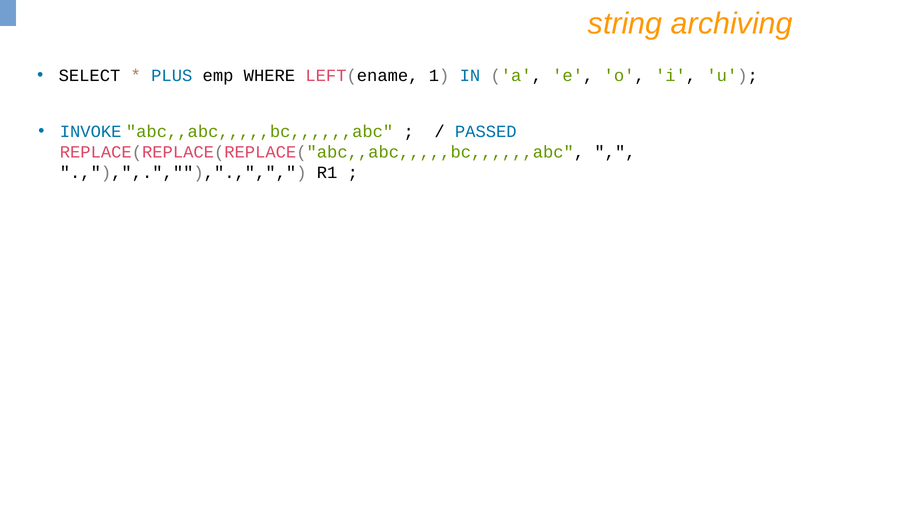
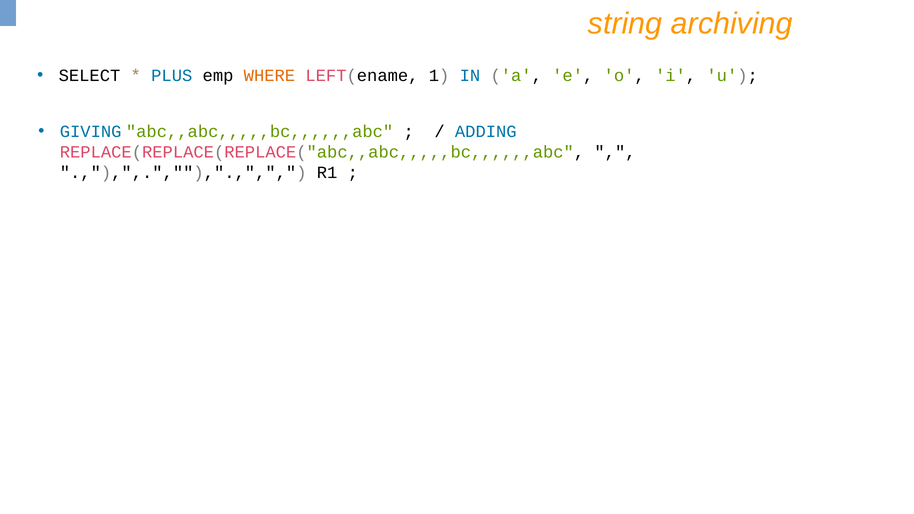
WHERE colour: black -> orange
INVOKE: INVOKE -> GIVING
PASSED: PASSED -> ADDING
